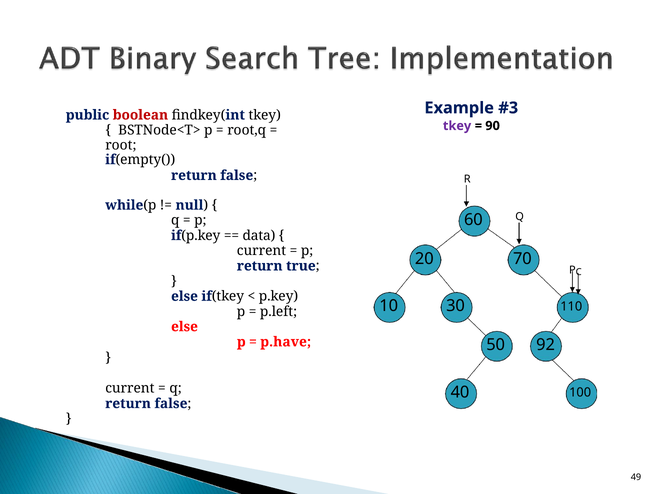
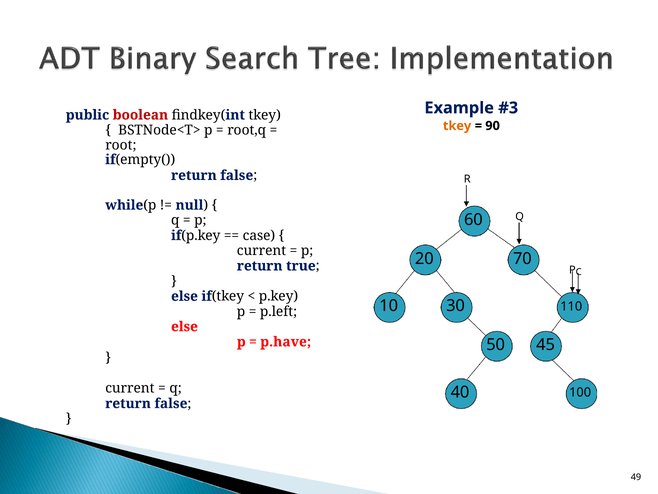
tkey at (457, 126) colour: purple -> orange
data: data -> case
92: 92 -> 45
